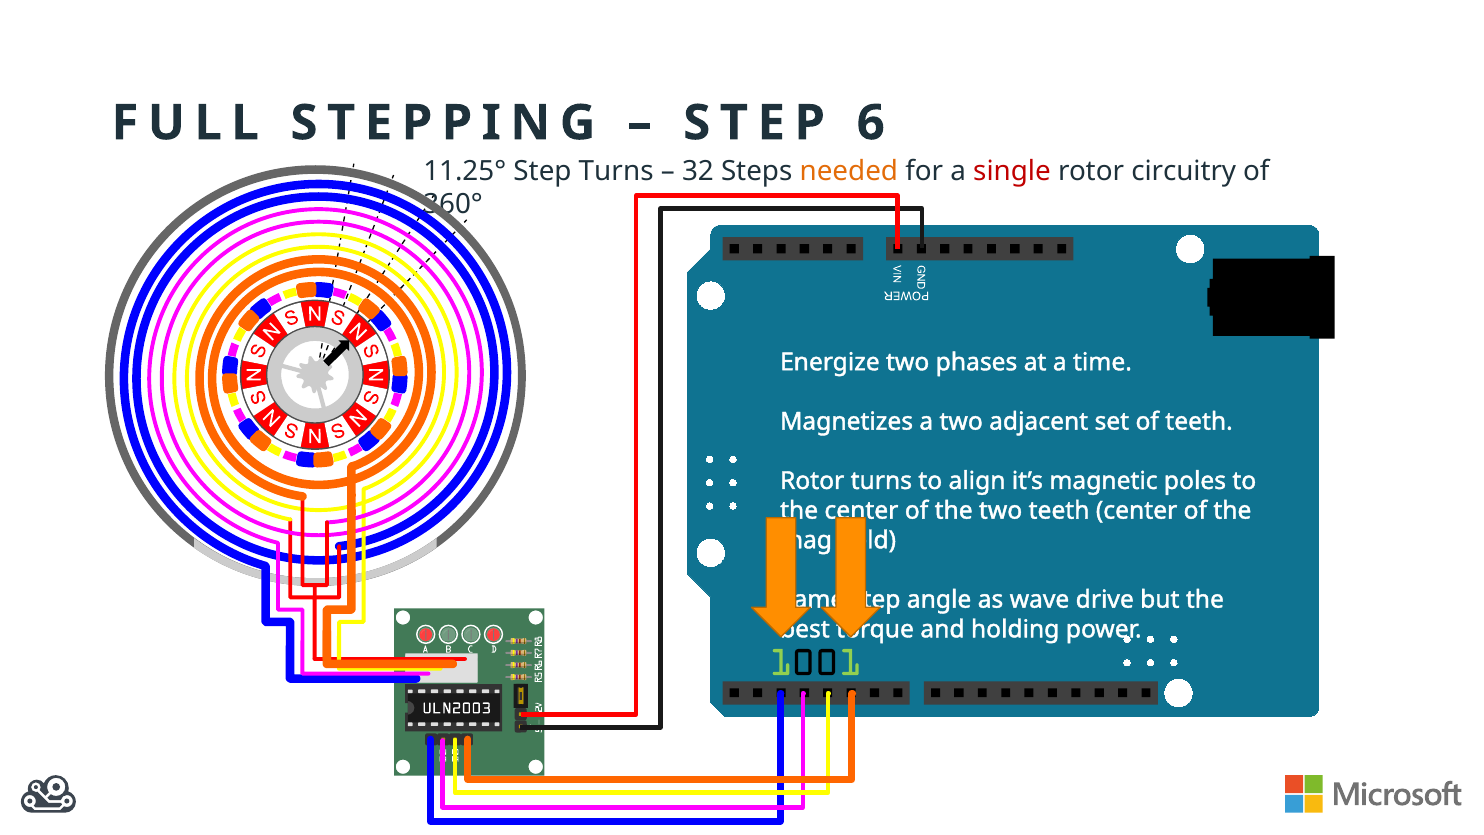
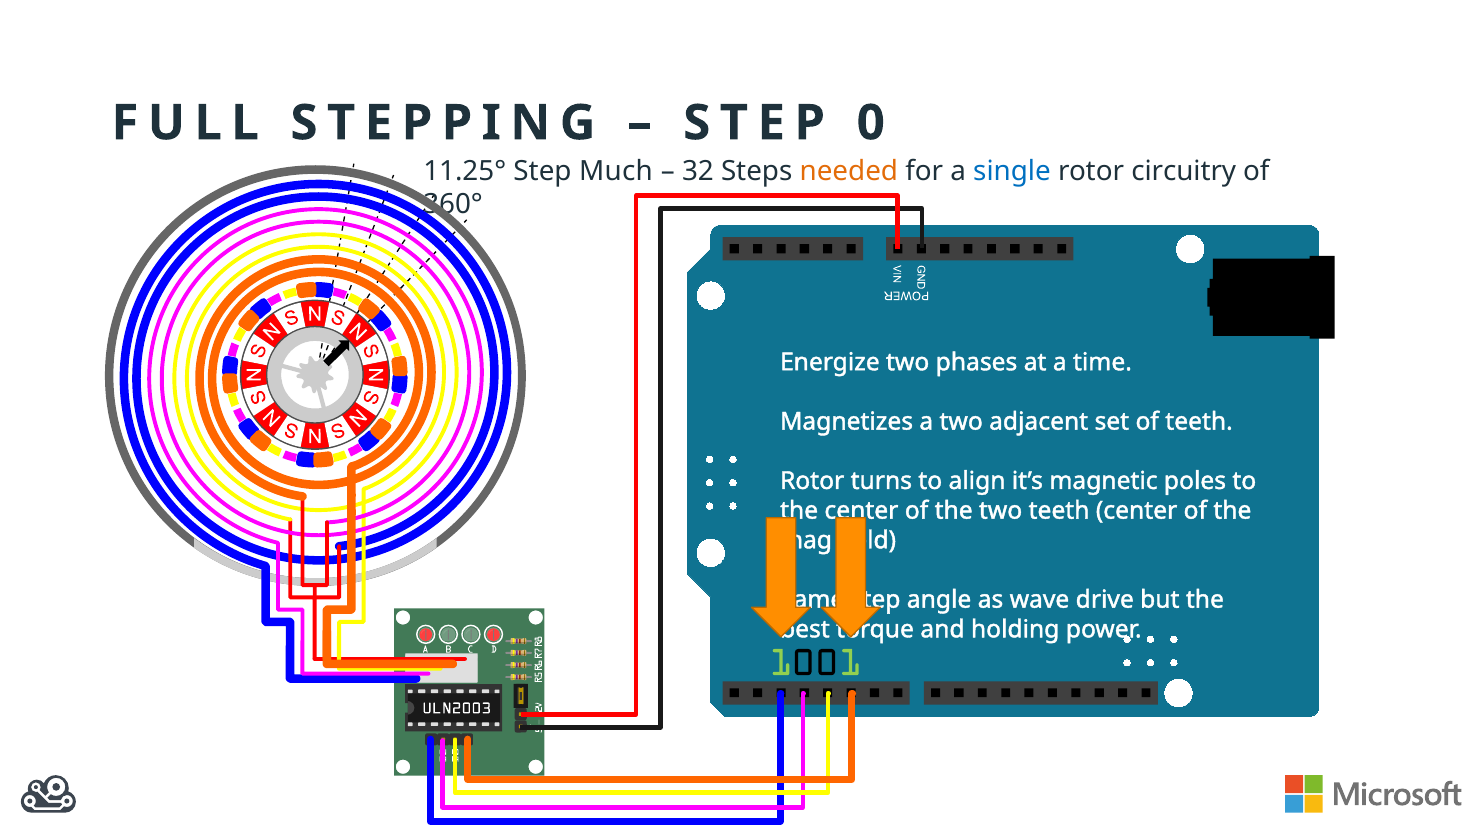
6: 6 -> 0
Turns at (616, 171): Turns -> Much
single colour: red -> blue
